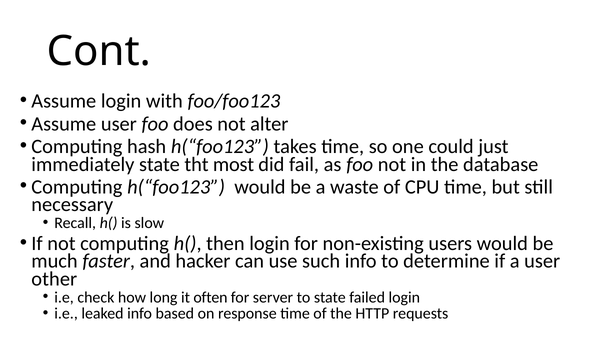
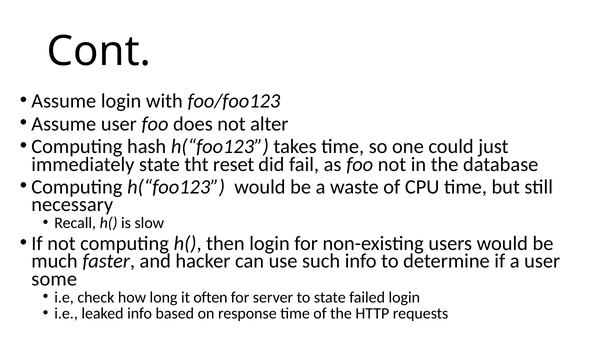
most: most -> reset
other: other -> some
